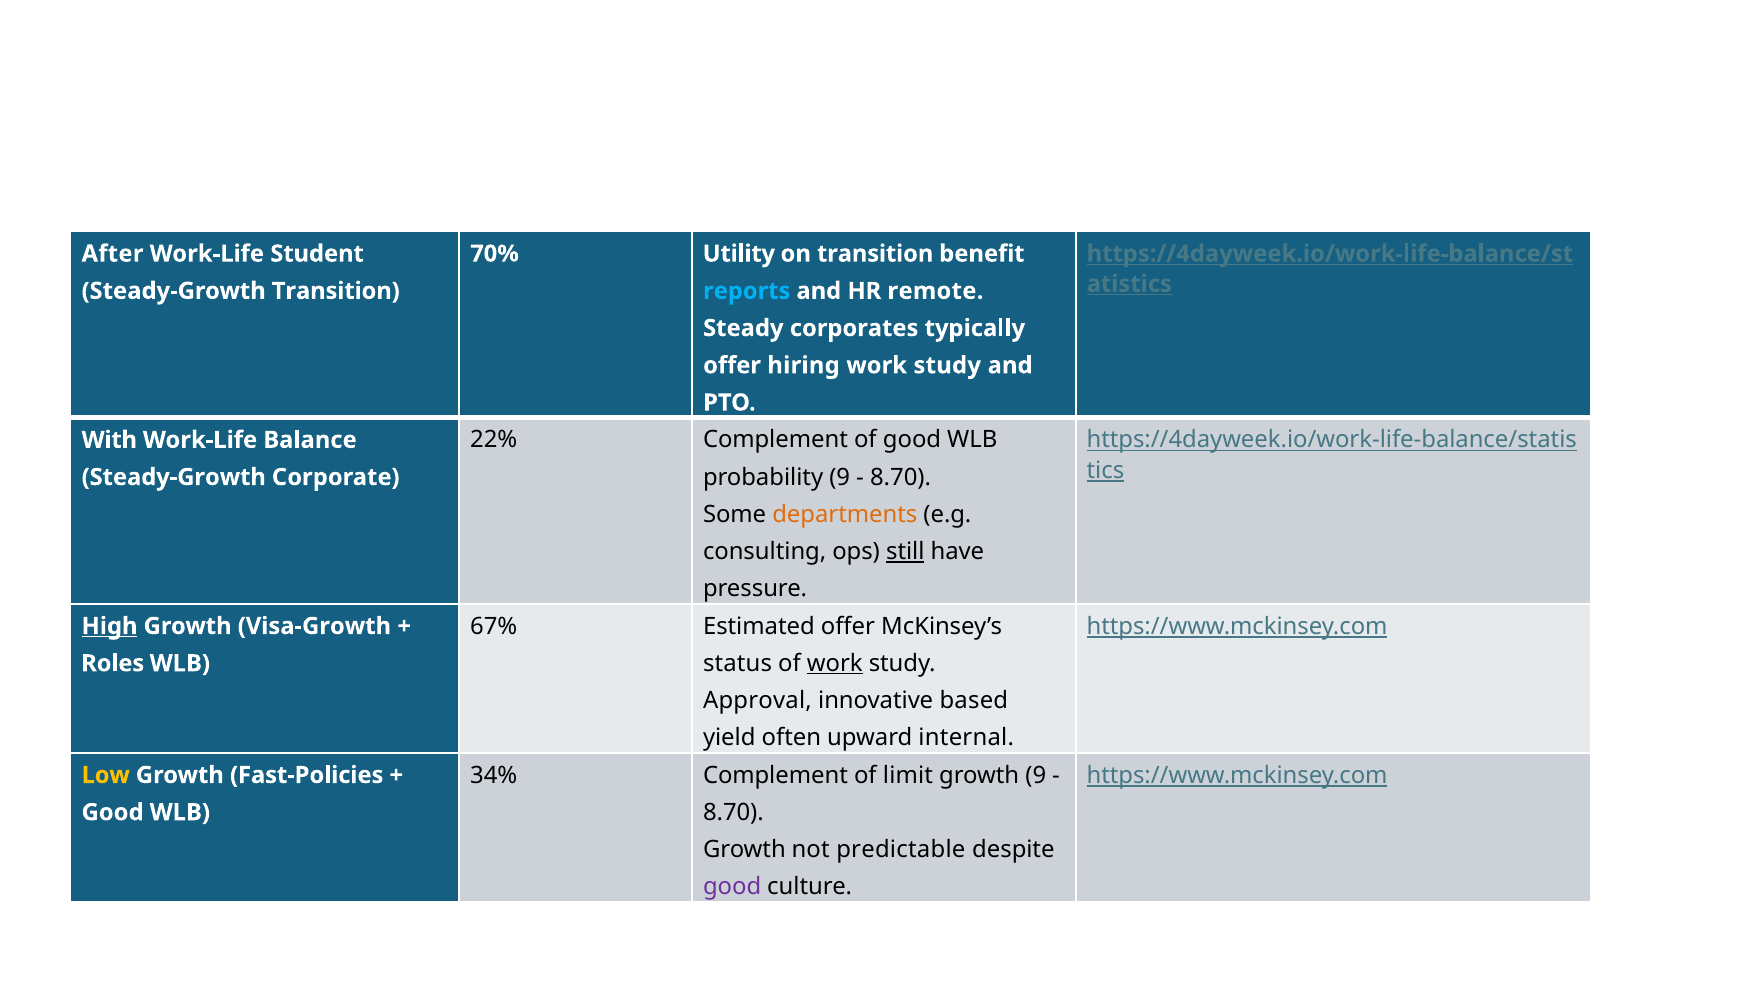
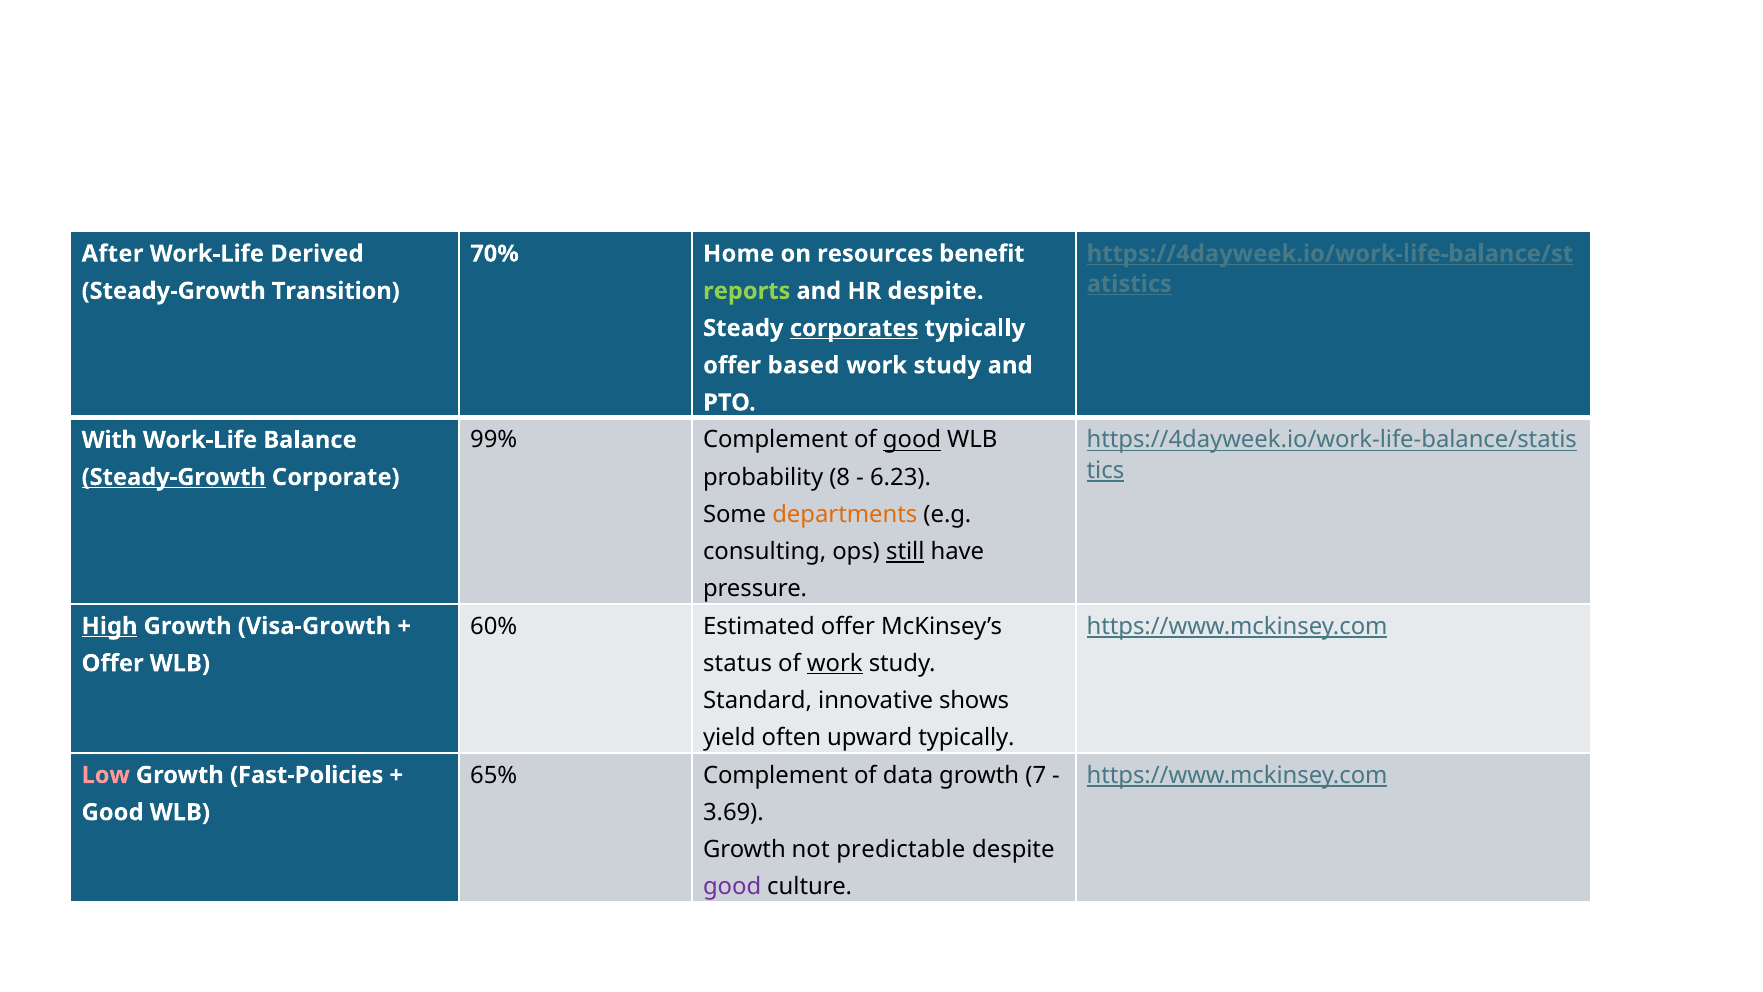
Student: Student -> Derived
Utility: Utility -> Home
on transition: transition -> resources
reports colour: light blue -> light green
HR remote: remote -> despite
corporates underline: none -> present
hiring: hiring -> based
22%: 22% -> 99%
good at (912, 440) underline: none -> present
probability 9: 9 -> 8
8.70 at (901, 477): 8.70 -> 6.23
Steady-Growth at (174, 477) underline: none -> present
67%: 67% -> 60%
Roles at (113, 663): Roles -> Offer
Approval: Approval -> Standard
based: based -> shows
upward internal: internal -> typically
34%: 34% -> 65%
limit: limit -> data
growth 9: 9 -> 7
Low colour: yellow -> pink
8.70 at (733, 812): 8.70 -> 3.69
